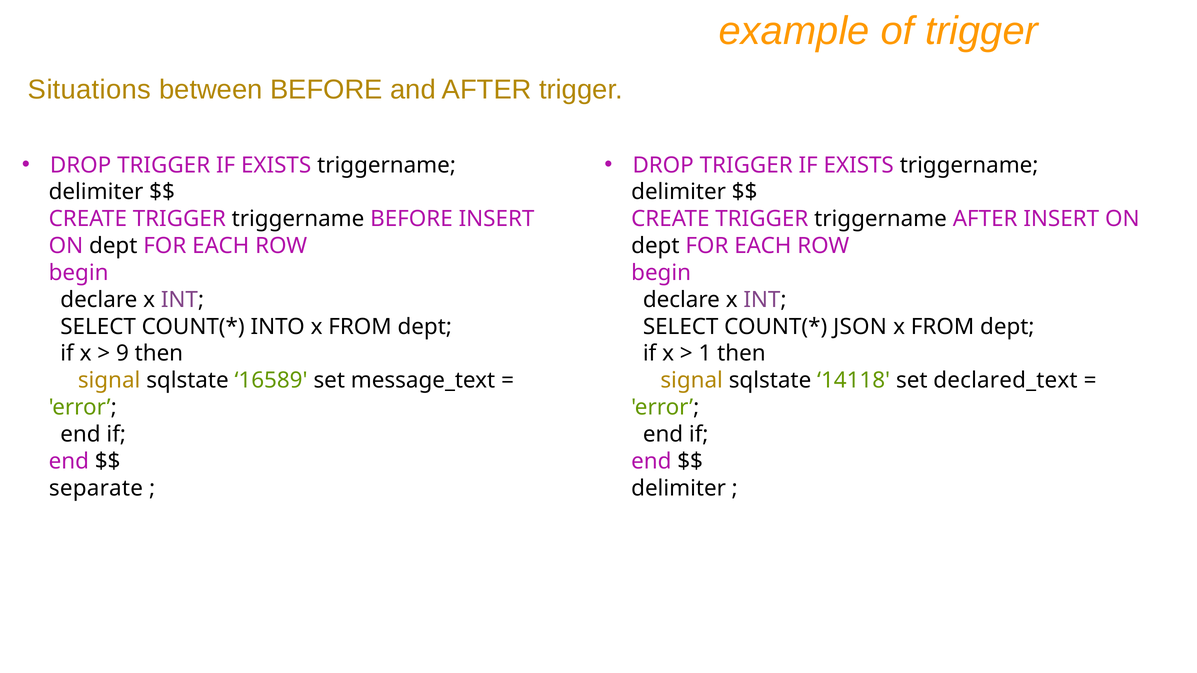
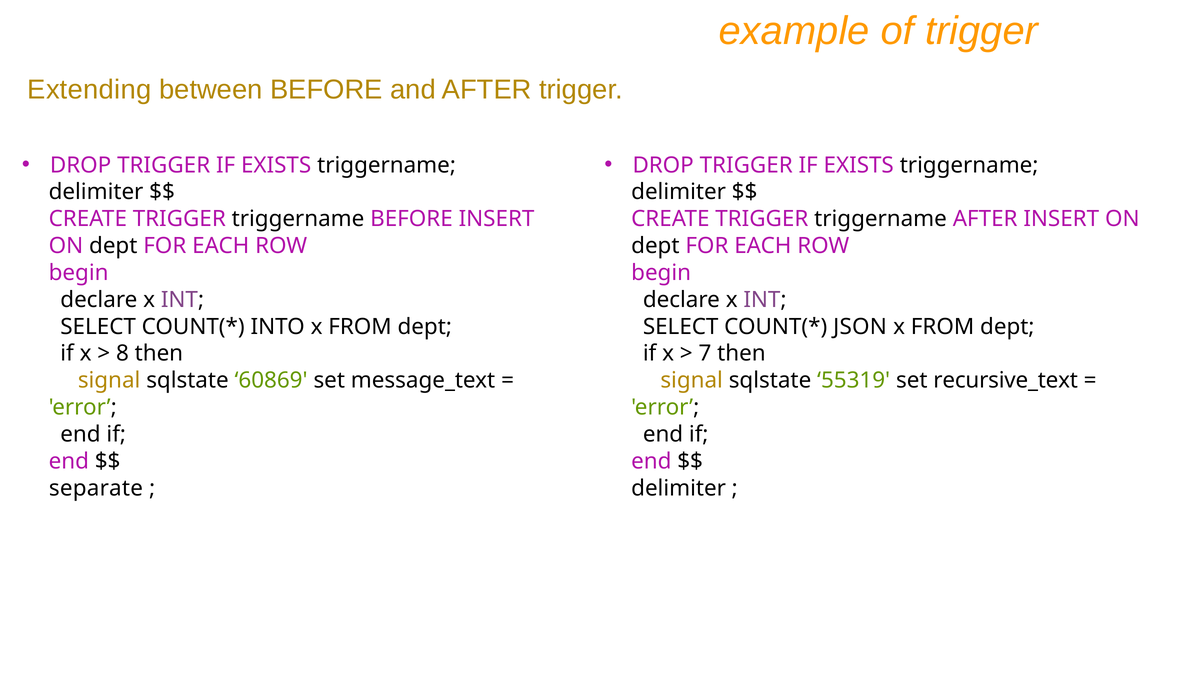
Situations: Situations -> Extending
9: 9 -> 8
1: 1 -> 7
16589: 16589 -> 60869
14118: 14118 -> 55319
declared_text: declared_text -> recursive_text
